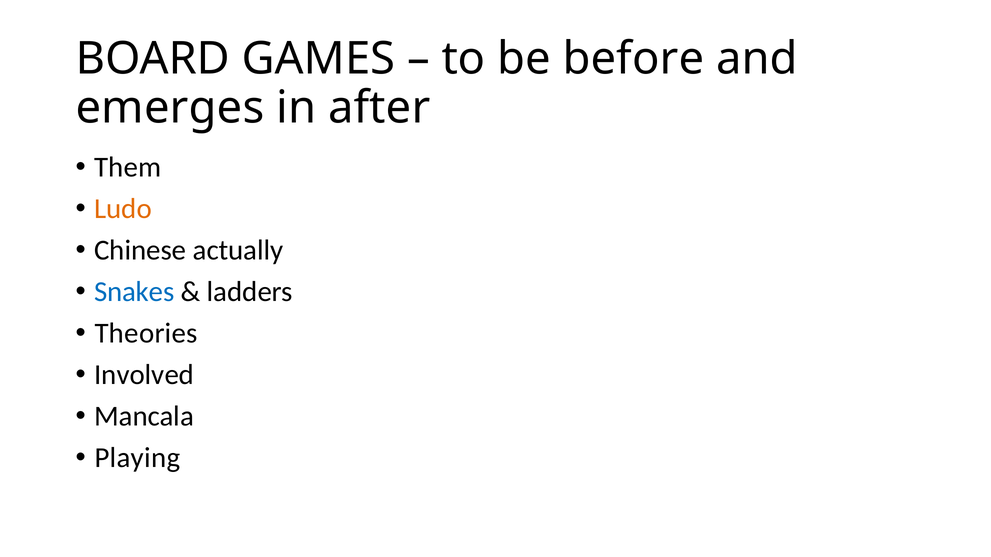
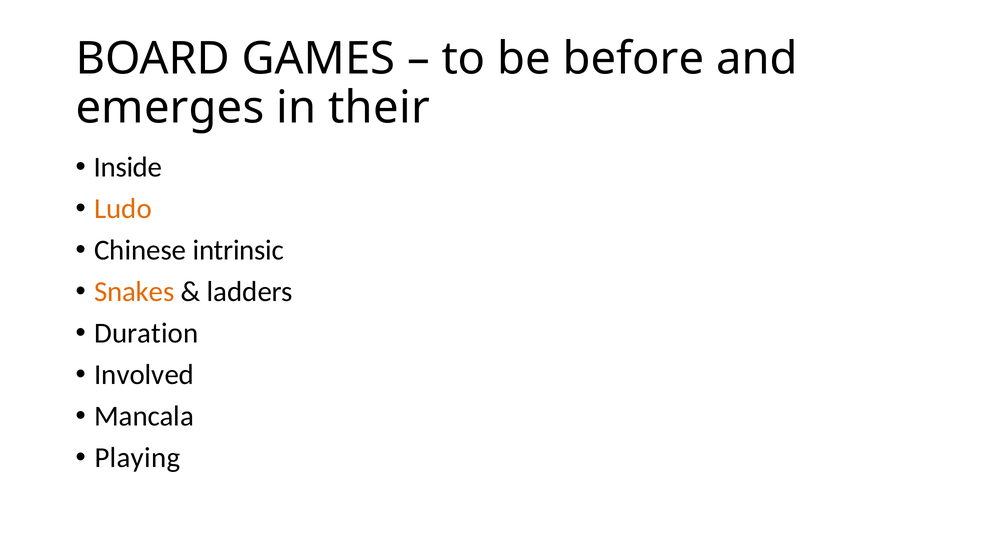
after: after -> their
Them: Them -> Inside
actually: actually -> intrinsic
Snakes colour: blue -> orange
Theories: Theories -> Duration
